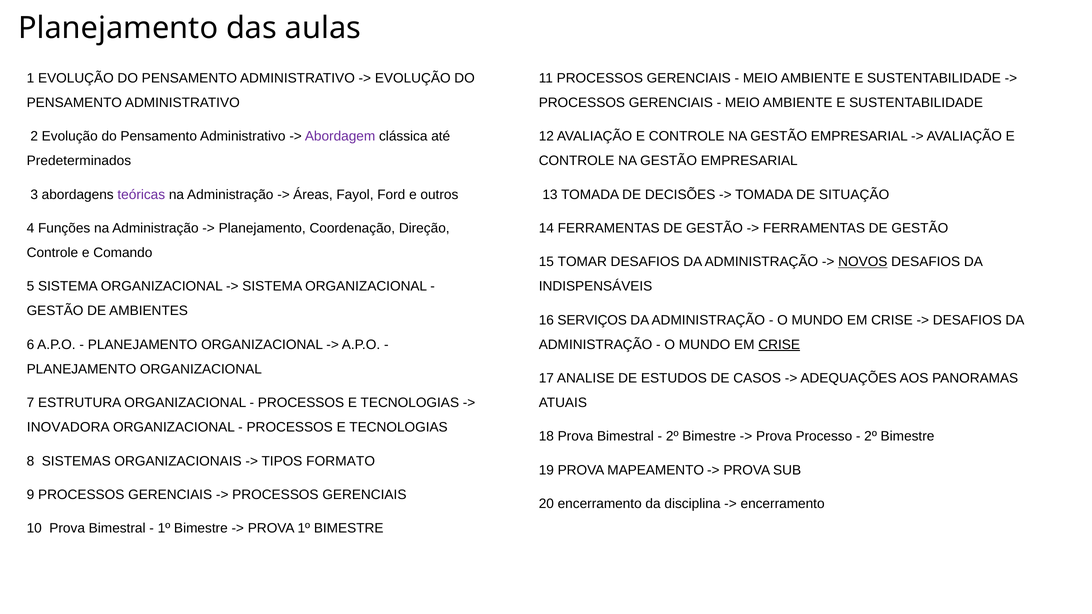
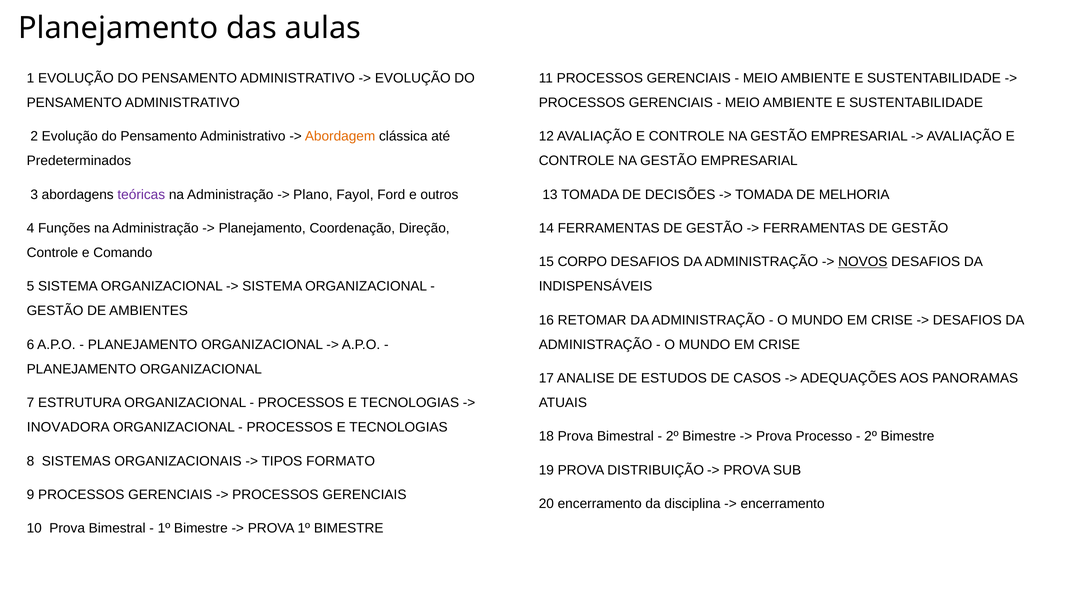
Abordagem colour: purple -> orange
Áreas: Áreas -> Plano
SITUAÇÃO: SITUAÇÃO -> MELHORIA
TOMAR: TOMAR -> CORPO
SERVIÇOS: SERVIÇOS -> RETOMAR
CRISE at (779, 345) underline: present -> none
MAPEAMENTO: MAPEAMENTO -> DISTRIBUIÇÃO
